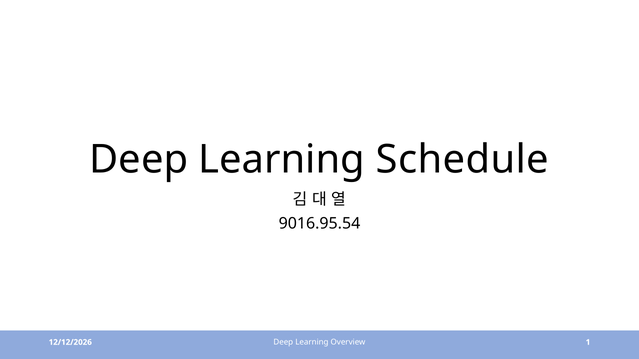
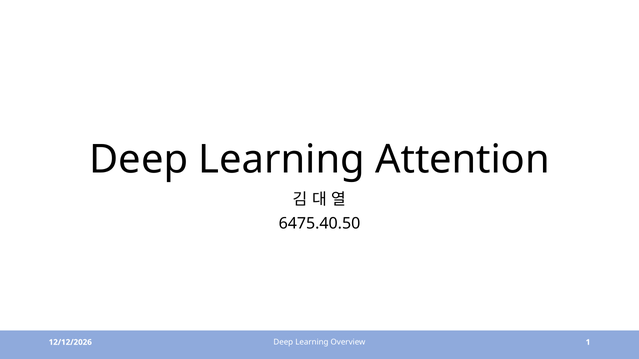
Schedule: Schedule -> Attention
9016.95.54: 9016.95.54 -> 6475.40.50
